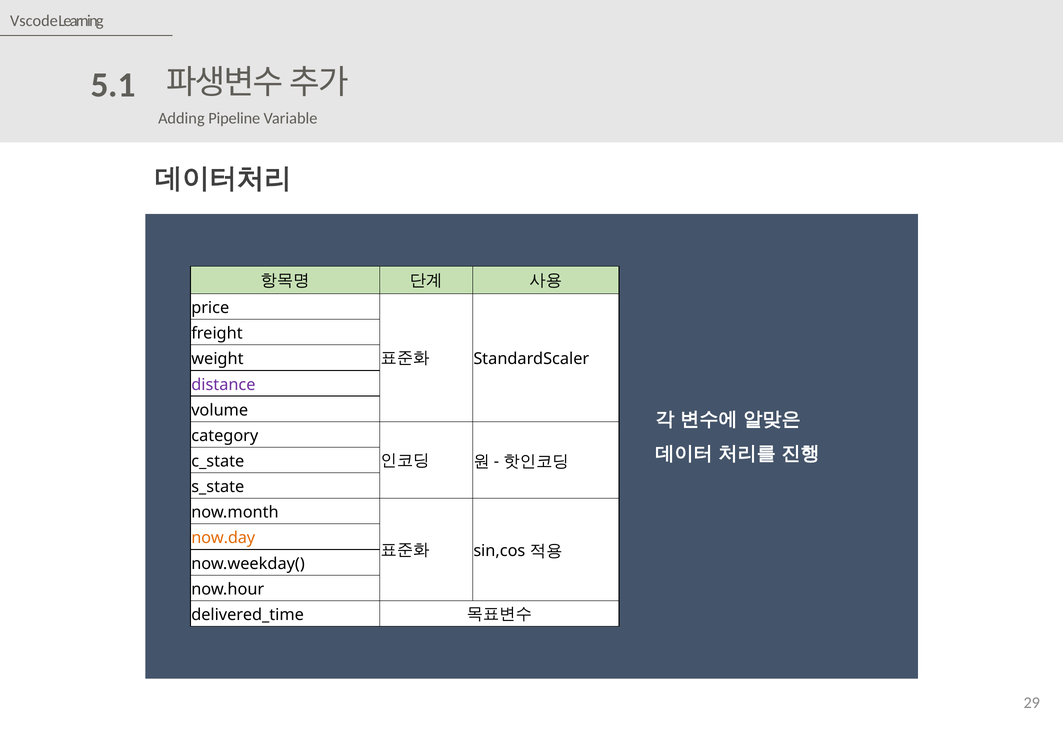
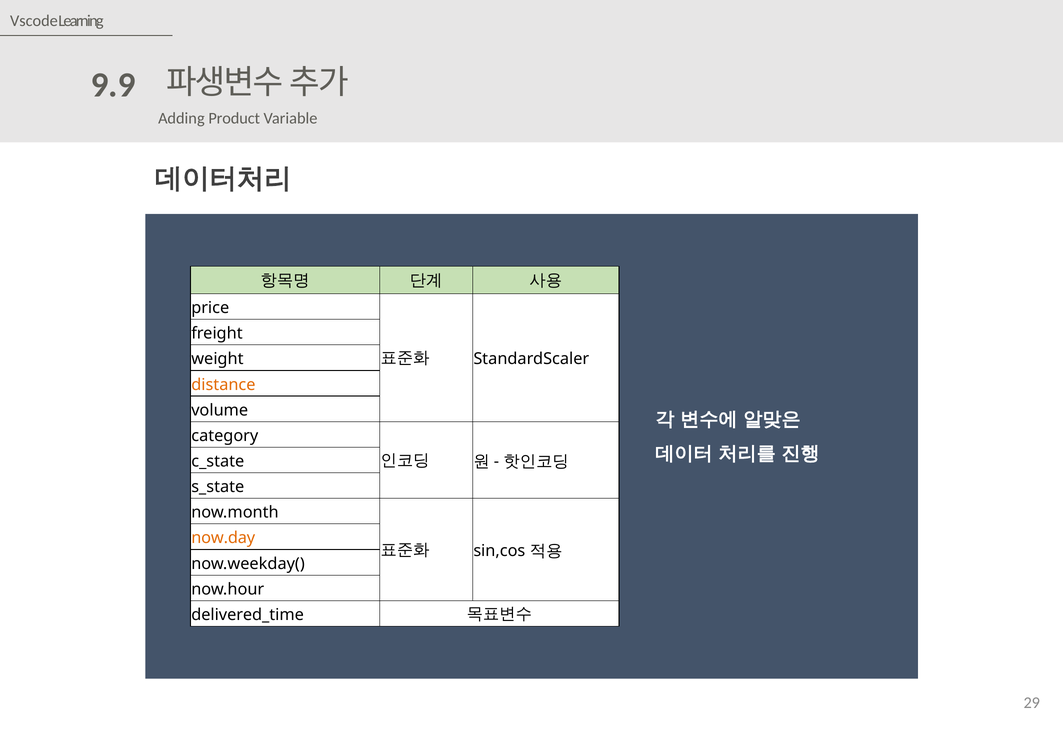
5.1: 5.1 -> 9.9
Pipeline: Pipeline -> Product
distance colour: purple -> orange
